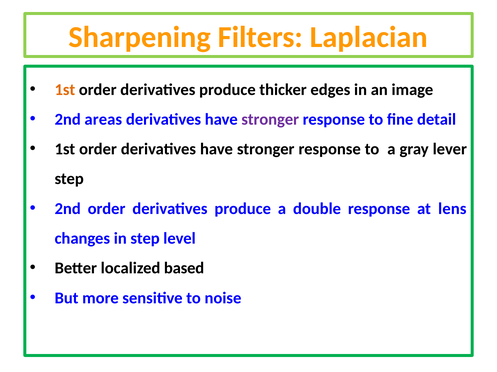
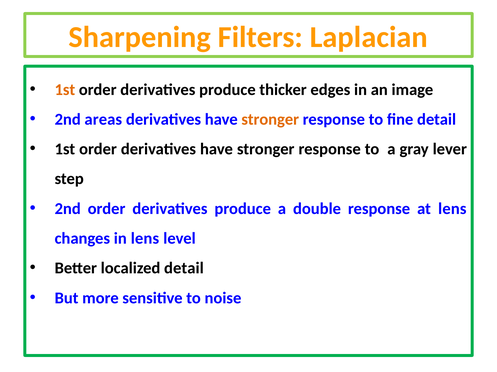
stronger at (270, 120) colour: purple -> orange
in step: step -> lens
localized based: based -> detail
